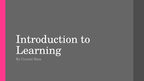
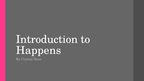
Learning: Learning -> Happens
